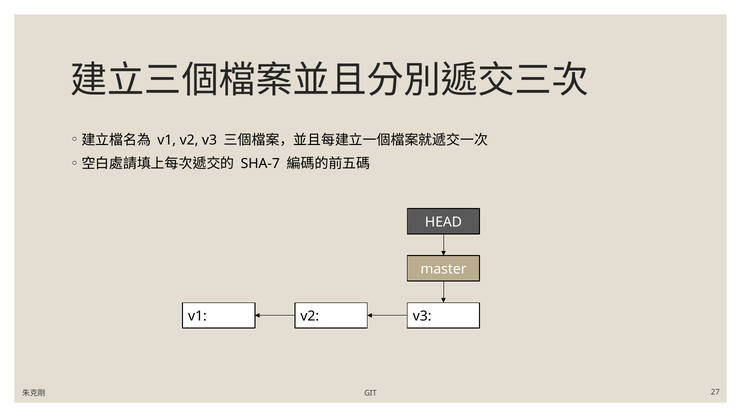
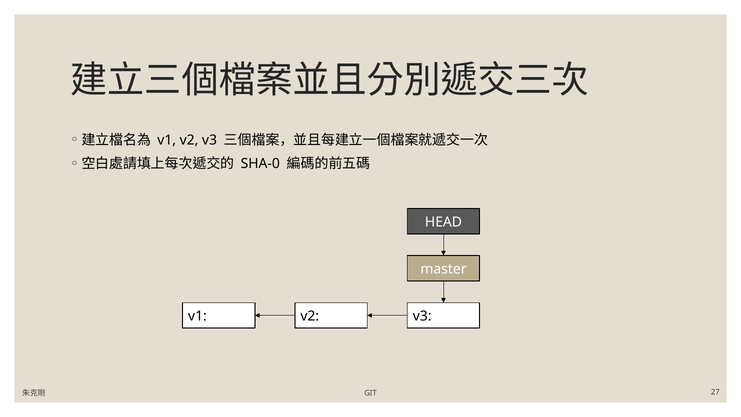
SHA-7: SHA-7 -> SHA-0
